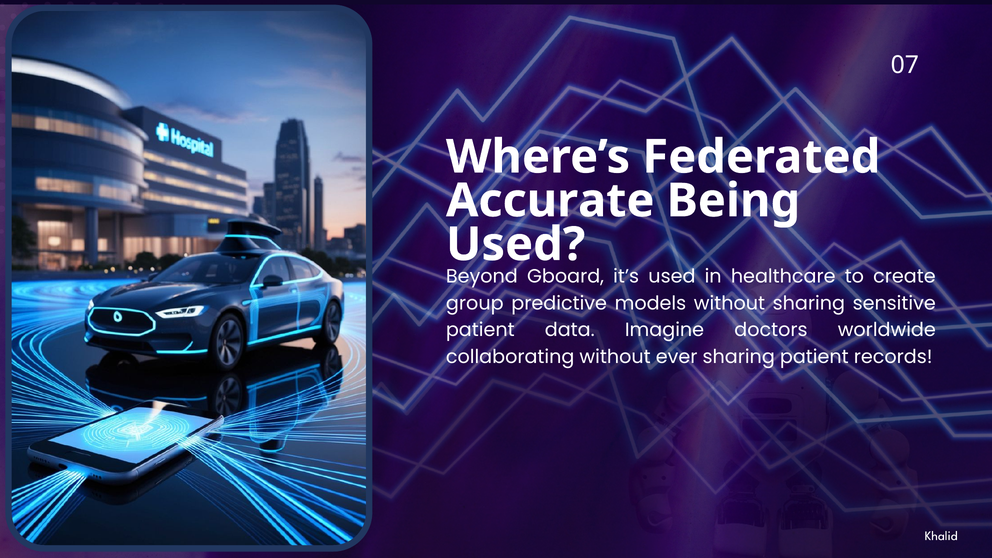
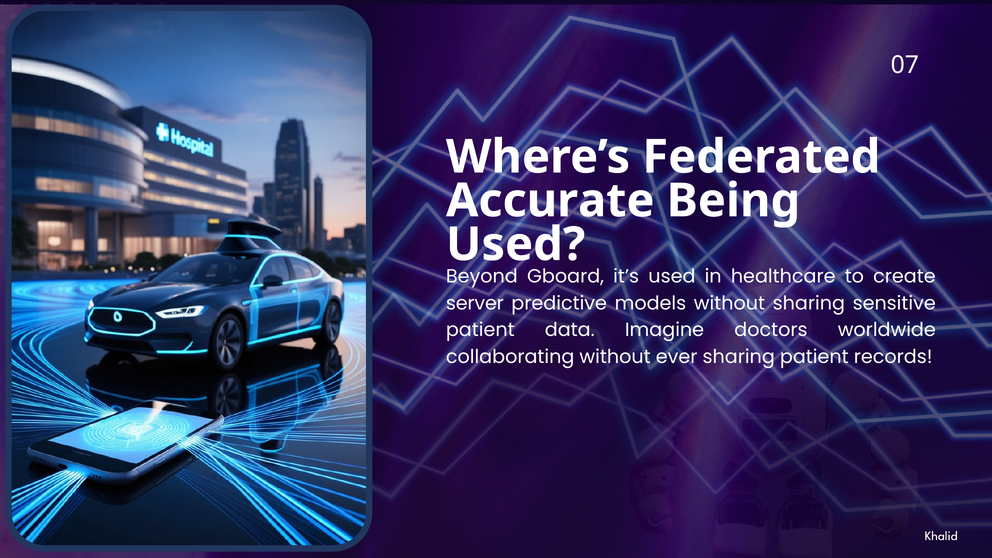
group: group -> server
